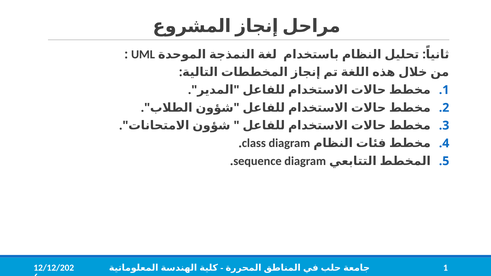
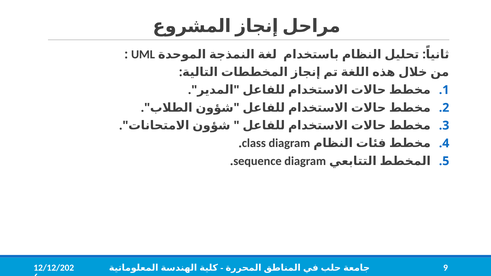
1: 1 -> 9
